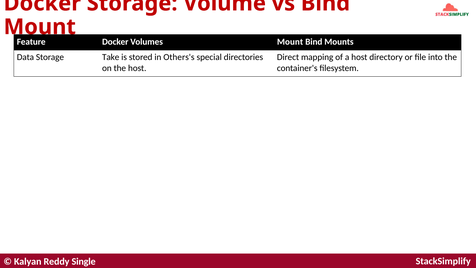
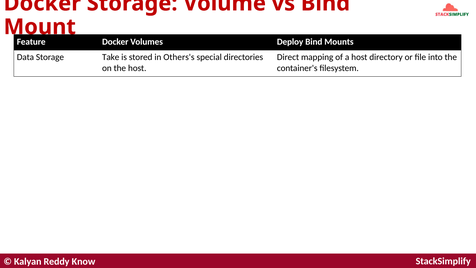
Volumes Mount: Mount -> Deploy
Single: Single -> Know
